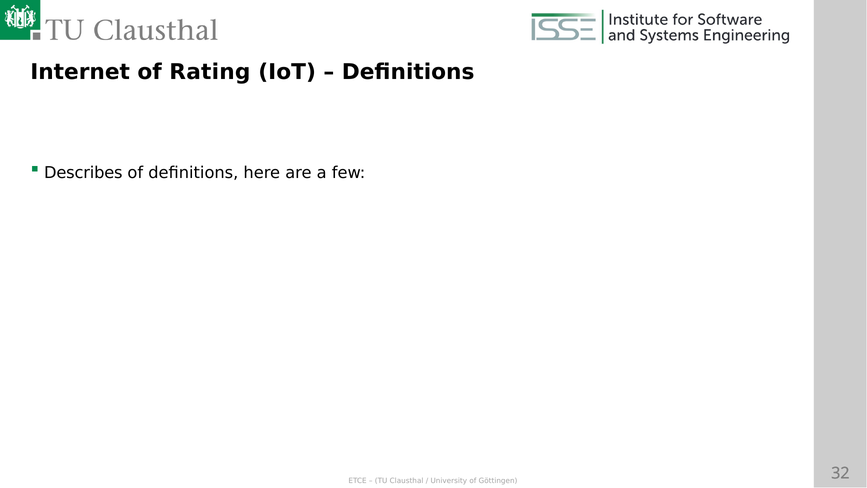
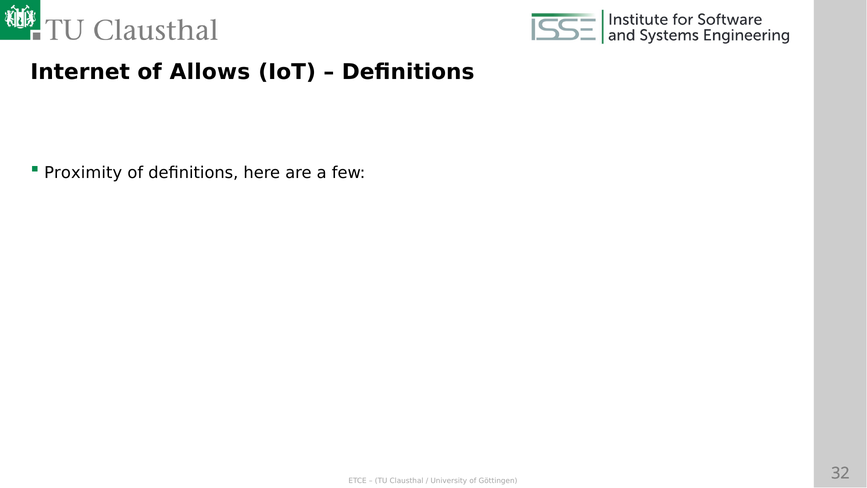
Rating: Rating -> Allows
Describes: Describes -> Proximity
